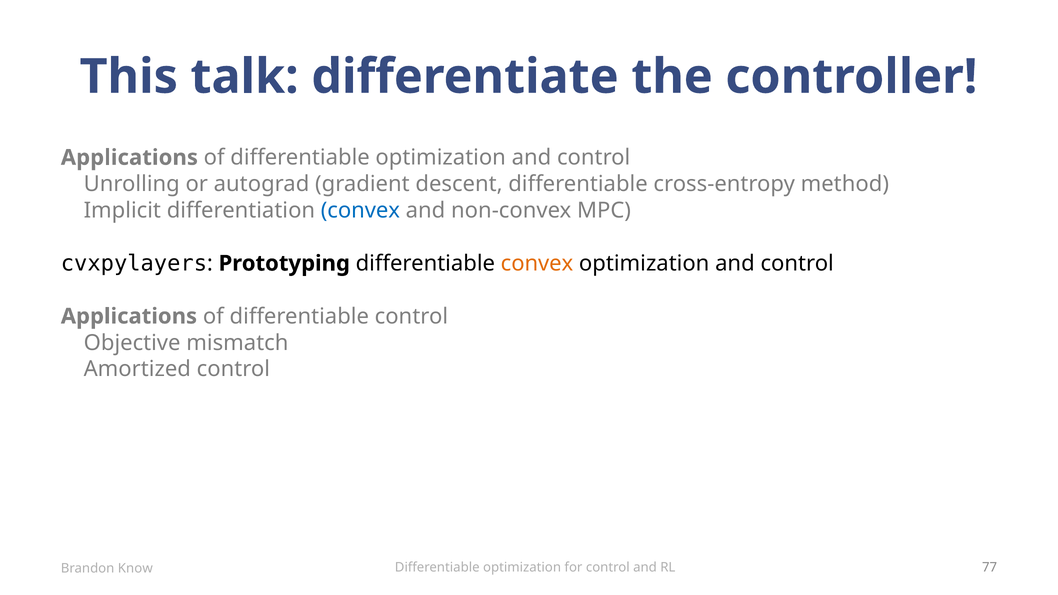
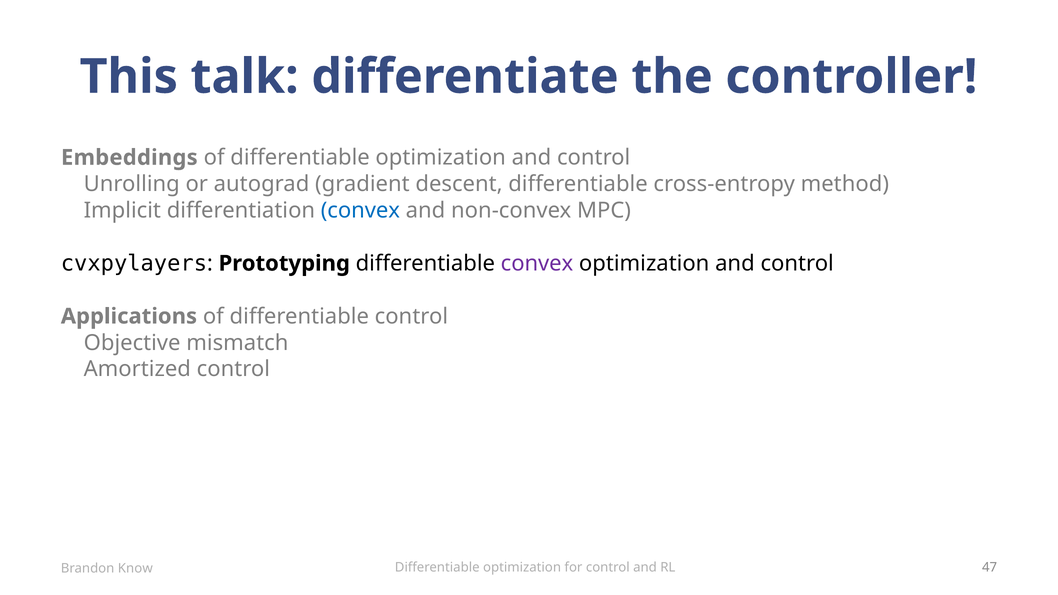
Applications at (129, 158): Applications -> Embeddings
convex at (537, 263) colour: orange -> purple
77: 77 -> 47
